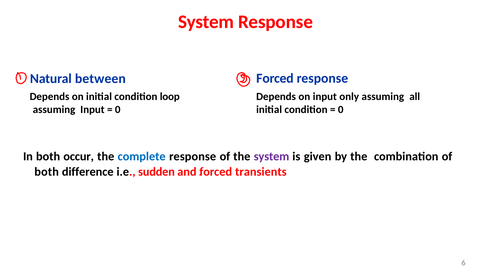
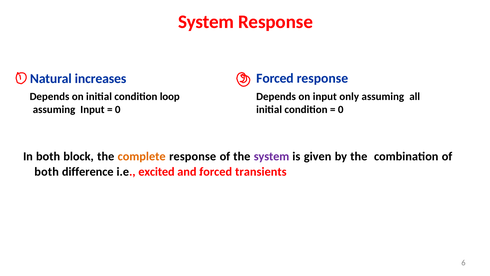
between: between -> increases
occur: occur -> block
complete colour: blue -> orange
sudden: sudden -> excited
